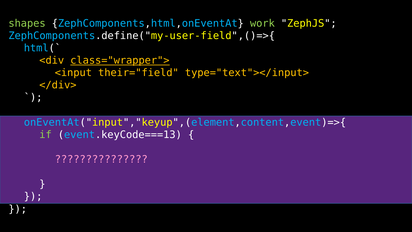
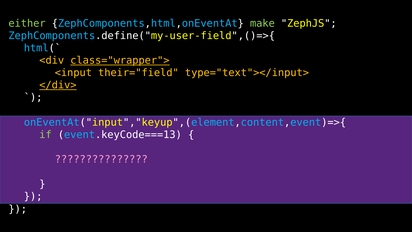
shapes: shapes -> either
work: work -> make
</div> underline: none -> present
